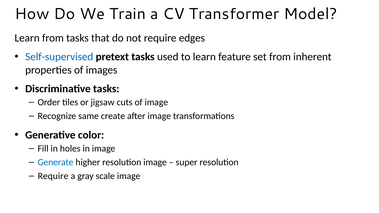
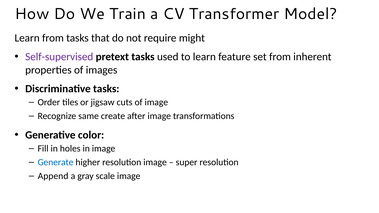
edges: edges -> might
Self-supervised colour: blue -> purple
Require at (53, 176): Require -> Append
